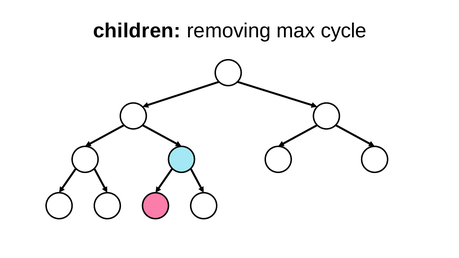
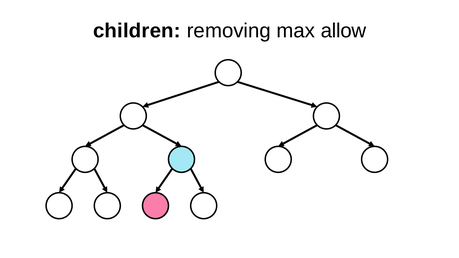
cycle: cycle -> allow
